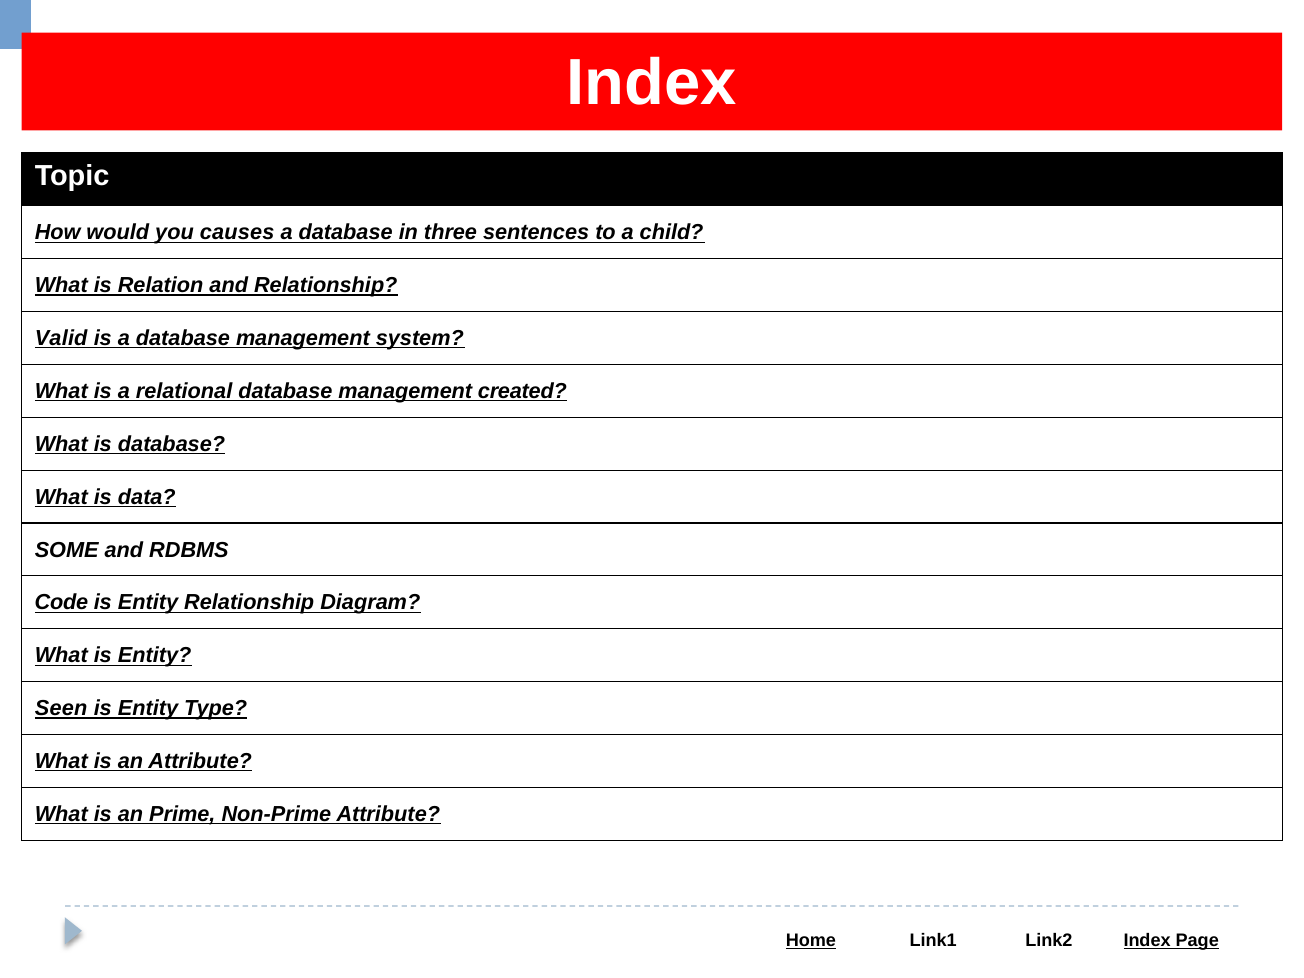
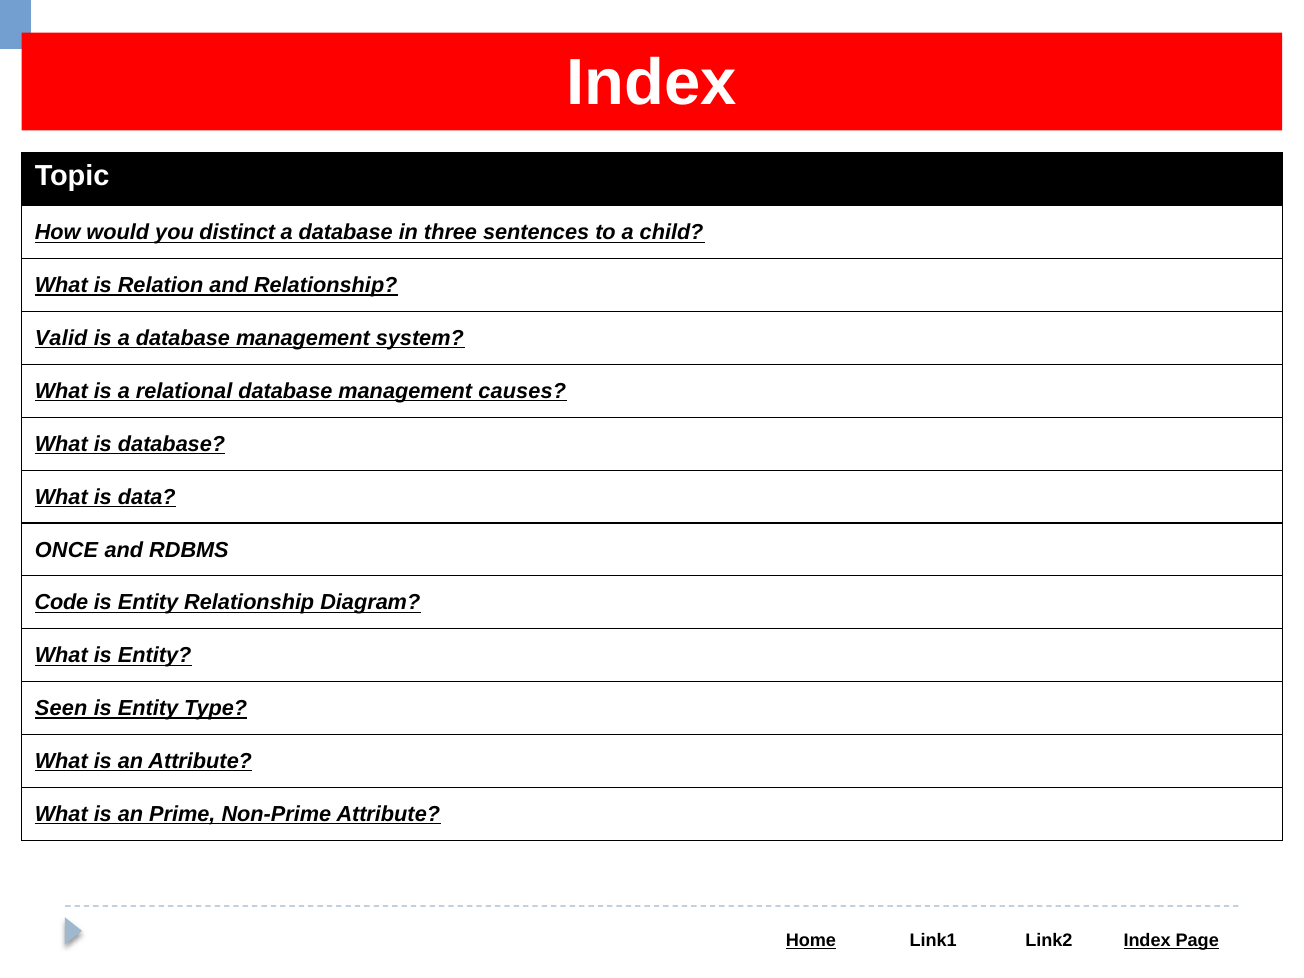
causes: causes -> distinct
created: created -> causes
SOME: SOME -> ONCE
